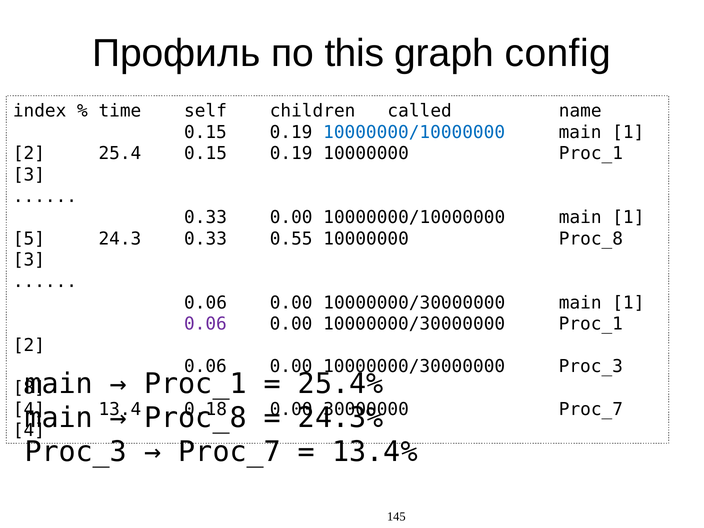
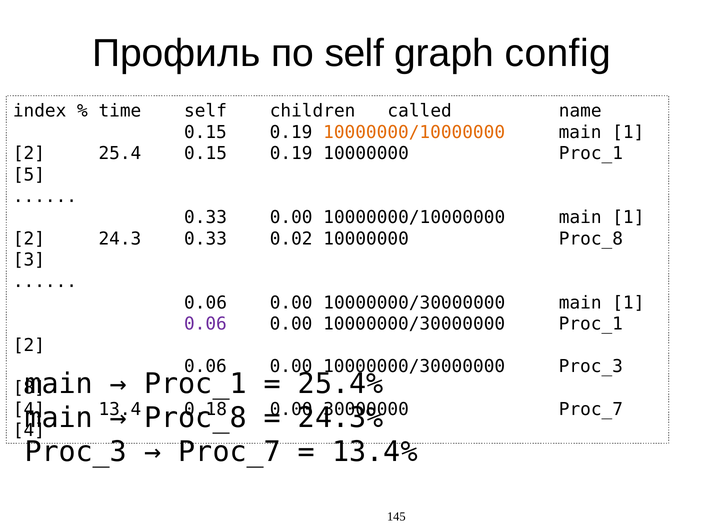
по this: this -> self
10000000/10000000 at (414, 132) colour: blue -> orange
3 at (29, 175): 3 -> 5
5 at (29, 239): 5 -> 2
0.55: 0.55 -> 0.02
